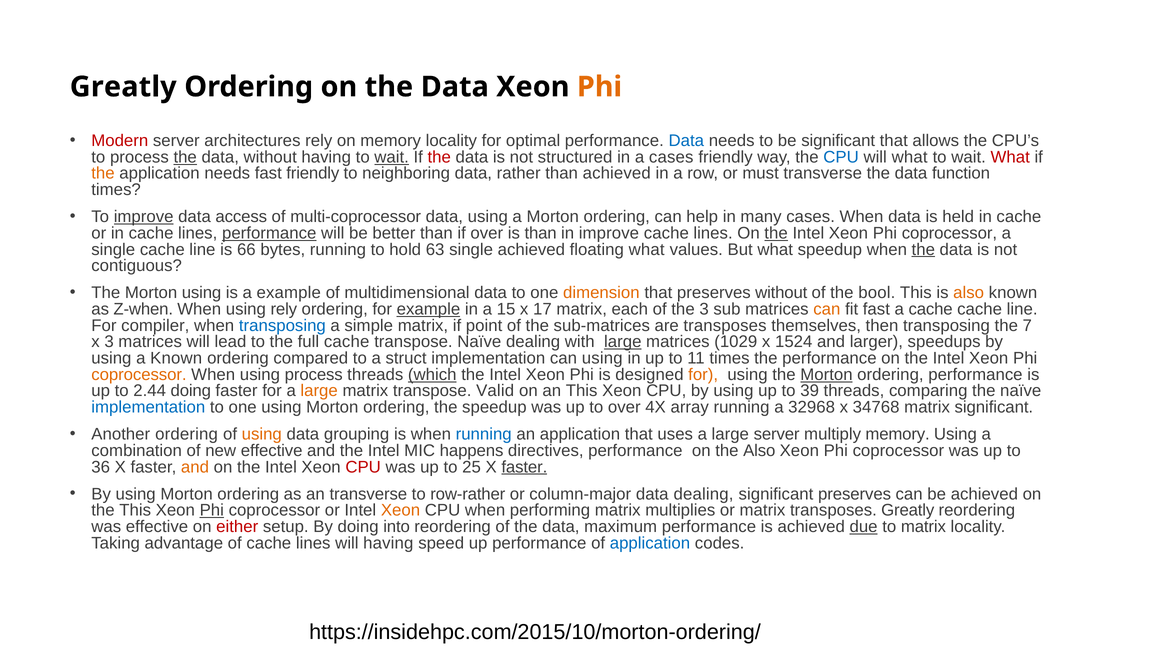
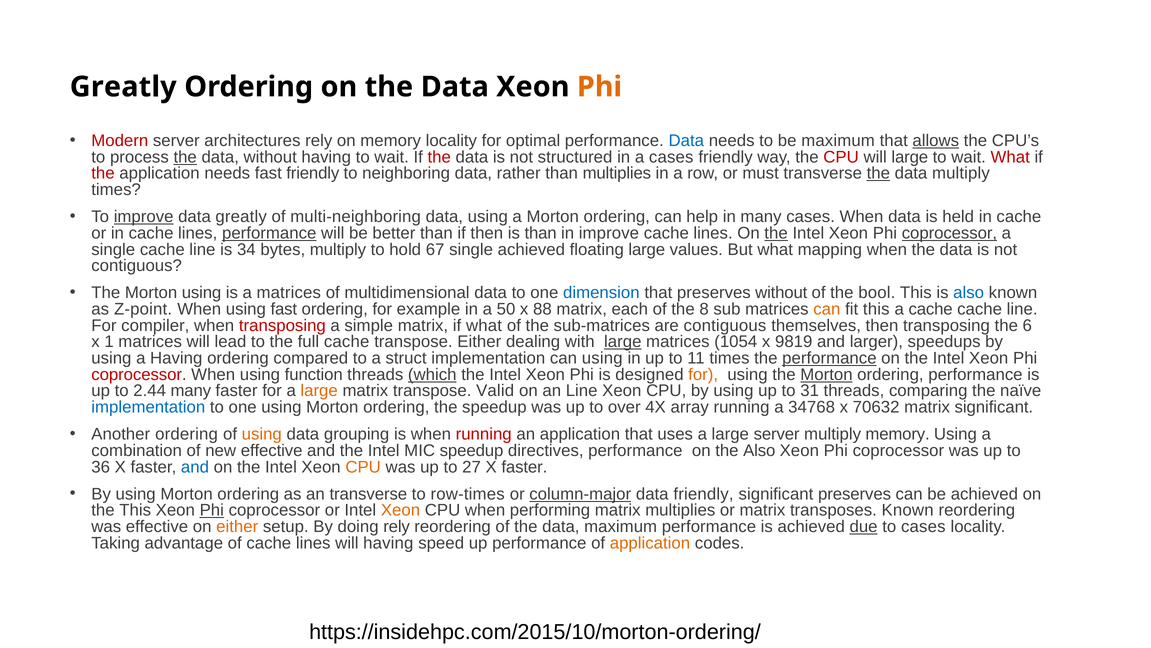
be significant: significant -> maximum
allows underline: none -> present
wait at (392, 157) underline: present -> none
CPU at (841, 157) colour: blue -> red
will what: what -> large
the at (103, 173) colour: orange -> red
than achieved: achieved -> multiplies
the at (878, 173) underline: none -> present
data function: function -> multiply
data access: access -> greatly
multi-coprocessor: multi-coprocessor -> multi-neighboring
if over: over -> then
coprocessor at (949, 233) underline: none -> present
66: 66 -> 34
bytes running: running -> multiply
63: 63 -> 67
floating what: what -> large
what speedup: speedup -> mapping
the at (923, 249) underline: present -> none
a example: example -> matrices
dimension colour: orange -> blue
also at (969, 293) colour: orange -> blue
Z-when: Z-when -> Z-point
using rely: rely -> fast
example at (428, 309) underline: present -> none
15: 15 -> 50
17: 17 -> 88
the 3: 3 -> 8
fit fast: fast -> this
transposing at (282, 325) colour: blue -> red
if point: point -> what
are transposes: transposes -> contiguous
7: 7 -> 6
x 3: 3 -> 1
transpose Naïve: Naïve -> Either
1029: 1029 -> 1054
1524: 1524 -> 9819
a Known: Known -> Having
performance at (829, 358) underline: none -> present
coprocessor at (139, 374) colour: orange -> red
using process: process -> function
2.44 doing: doing -> many
an This: This -> Line
39: 39 -> 31
32968: 32968 -> 34768
34768: 34768 -> 70632
running at (484, 434) colour: blue -> red
MIC happens: happens -> speedup
and at (195, 467) colour: orange -> blue
CPU at (363, 467) colour: red -> orange
25: 25 -> 27
faster at (524, 467) underline: present -> none
row-rather: row-rather -> row-times
column-major underline: none -> present
data dealing: dealing -> friendly
transposes Greatly: Greatly -> Known
either at (237, 526) colour: red -> orange
doing into: into -> rely
to matrix: matrix -> cases
application at (650, 543) colour: blue -> orange
